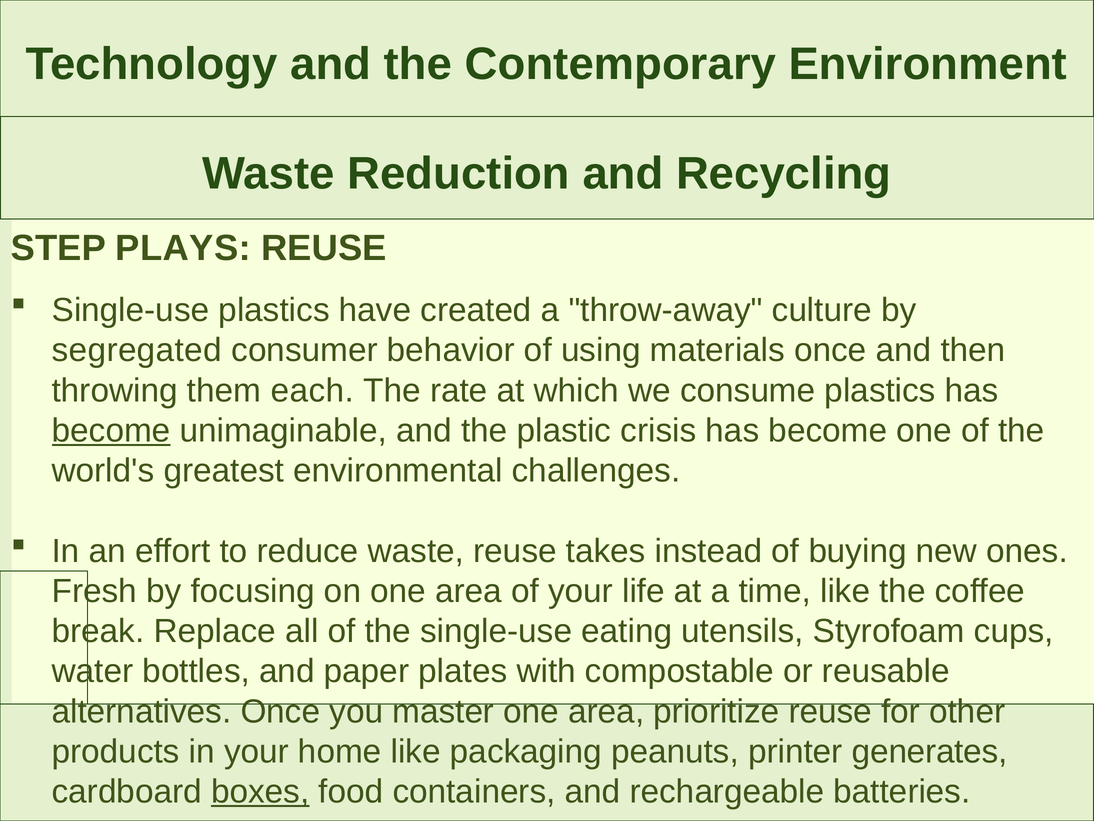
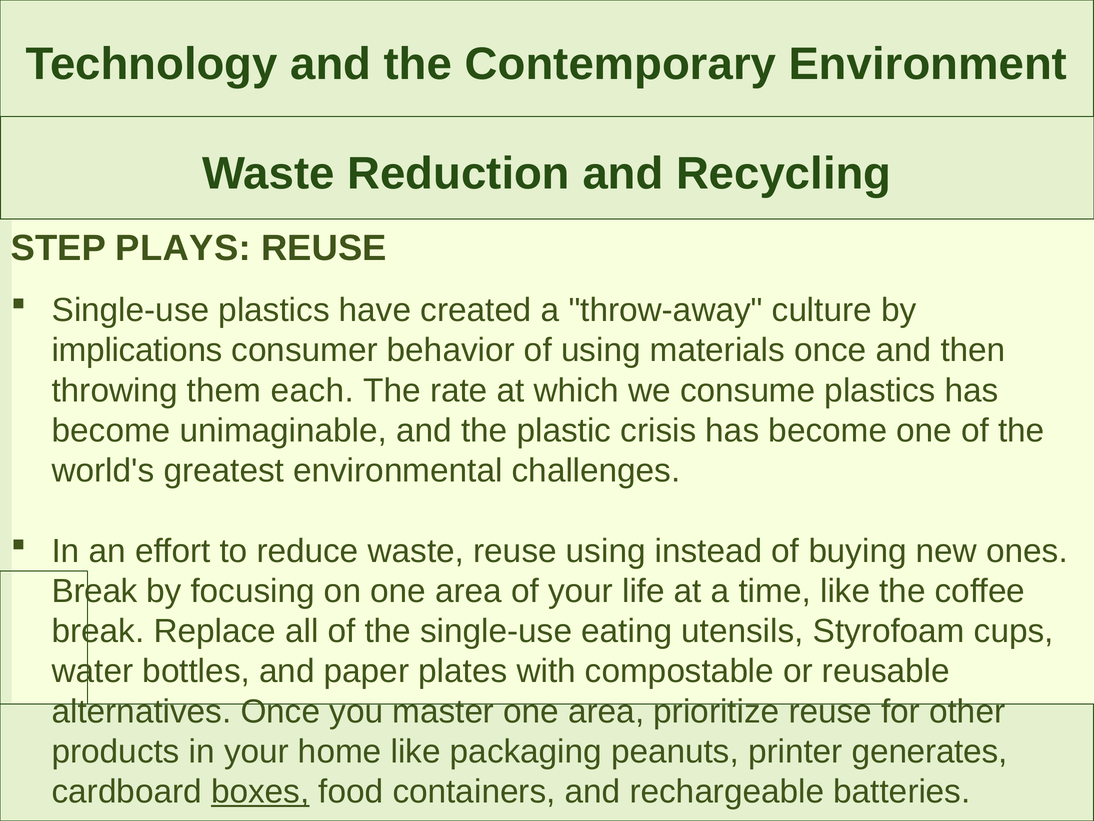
segregated: segregated -> implications
become at (111, 430) underline: present -> none
reuse takes: takes -> using
Fresh at (94, 591): Fresh -> Break
